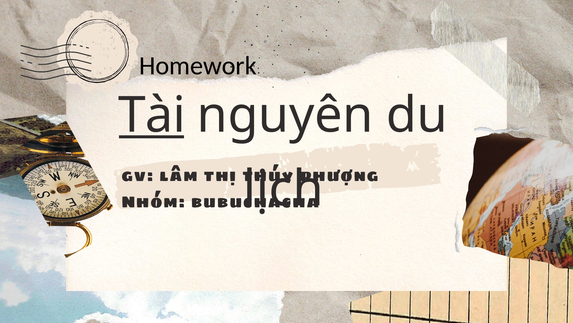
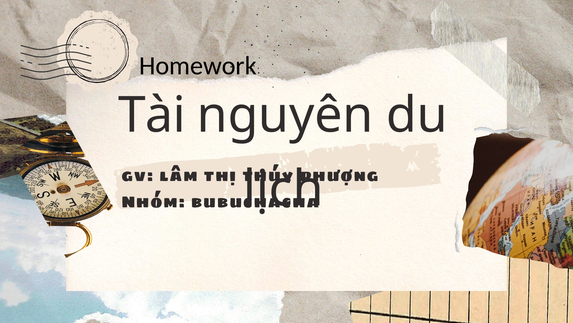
Tài underline: present -> none
